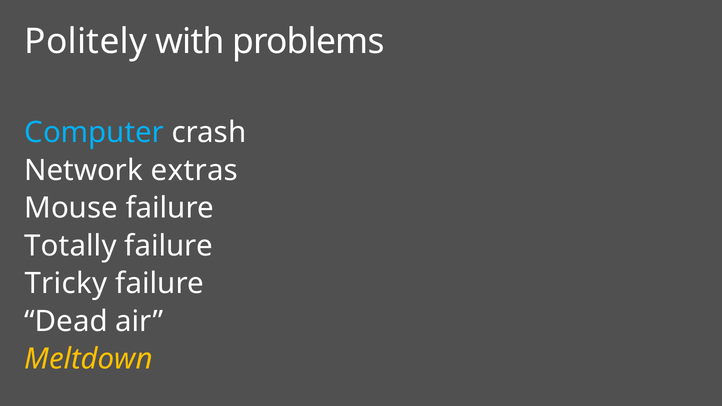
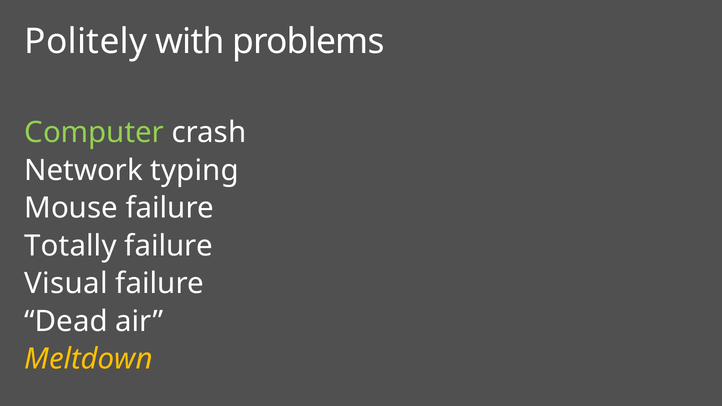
Computer colour: light blue -> light green
extras: extras -> typing
Tricky: Tricky -> Visual
